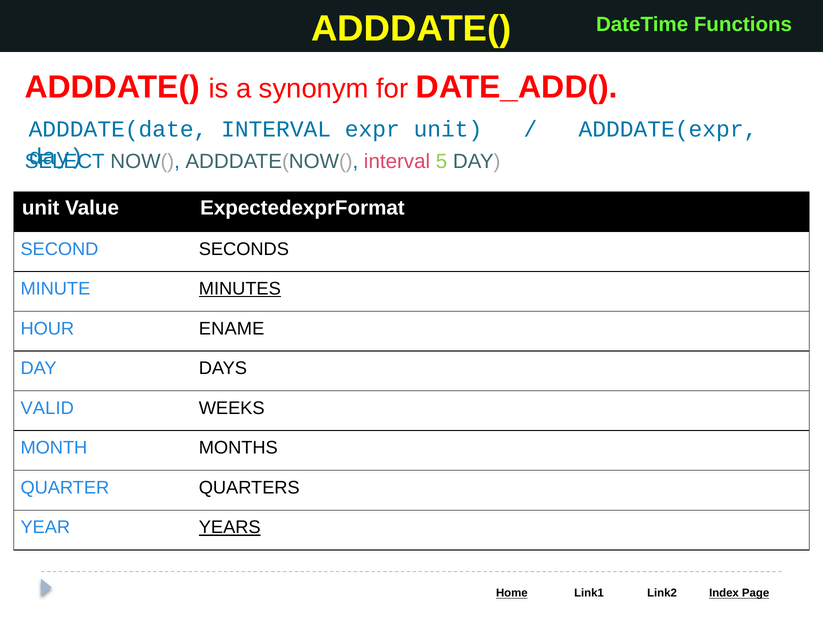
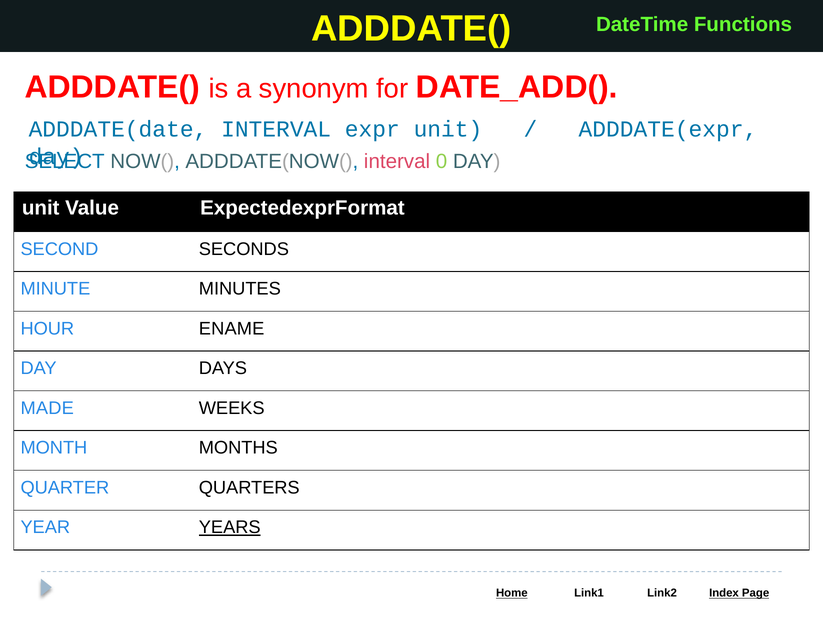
5: 5 -> 0
MINUTES underline: present -> none
VALID: VALID -> MADE
